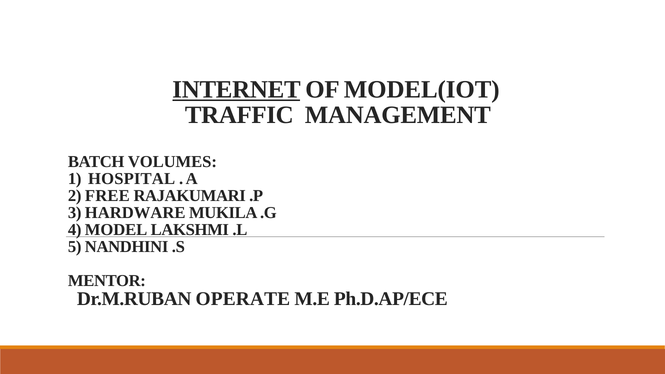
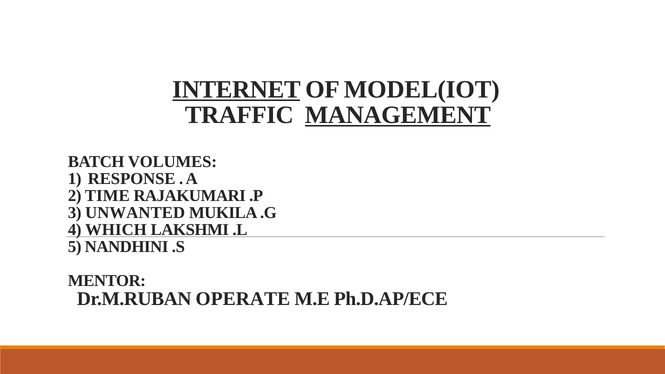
MANAGEMENT underline: none -> present
HOSPITAL: HOSPITAL -> RESPONSE
FREE: FREE -> TIME
HARDWARE: HARDWARE -> UNWANTED
MODEL: MODEL -> WHICH
